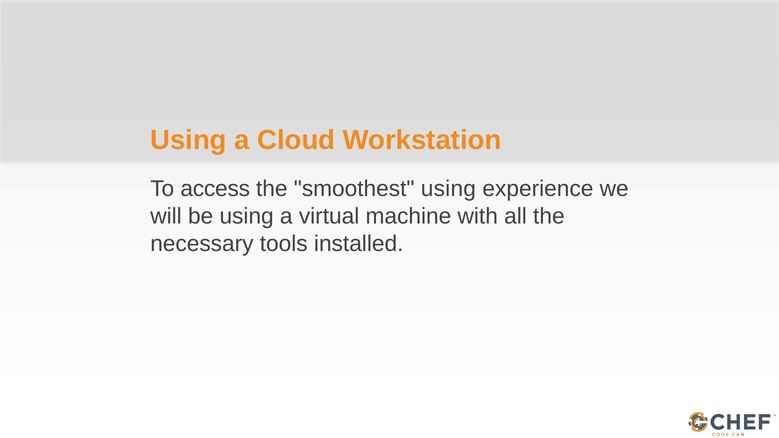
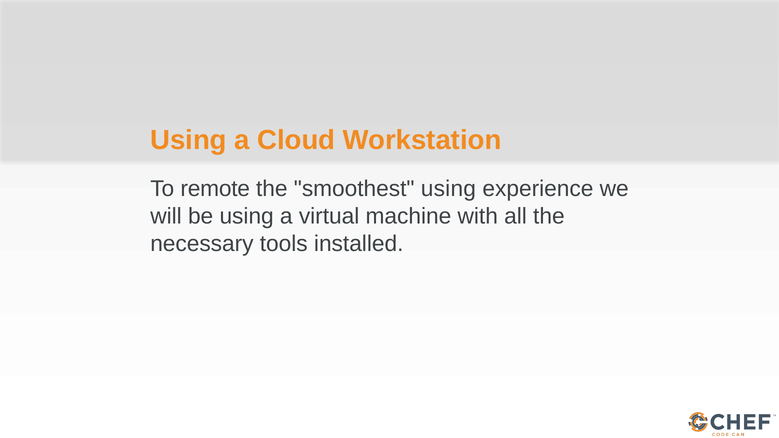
access: access -> remote
